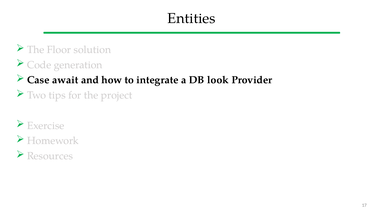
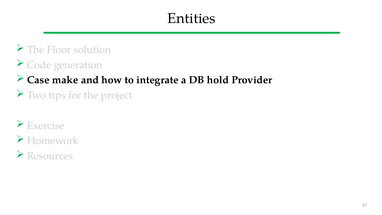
await: await -> make
look: look -> hold
